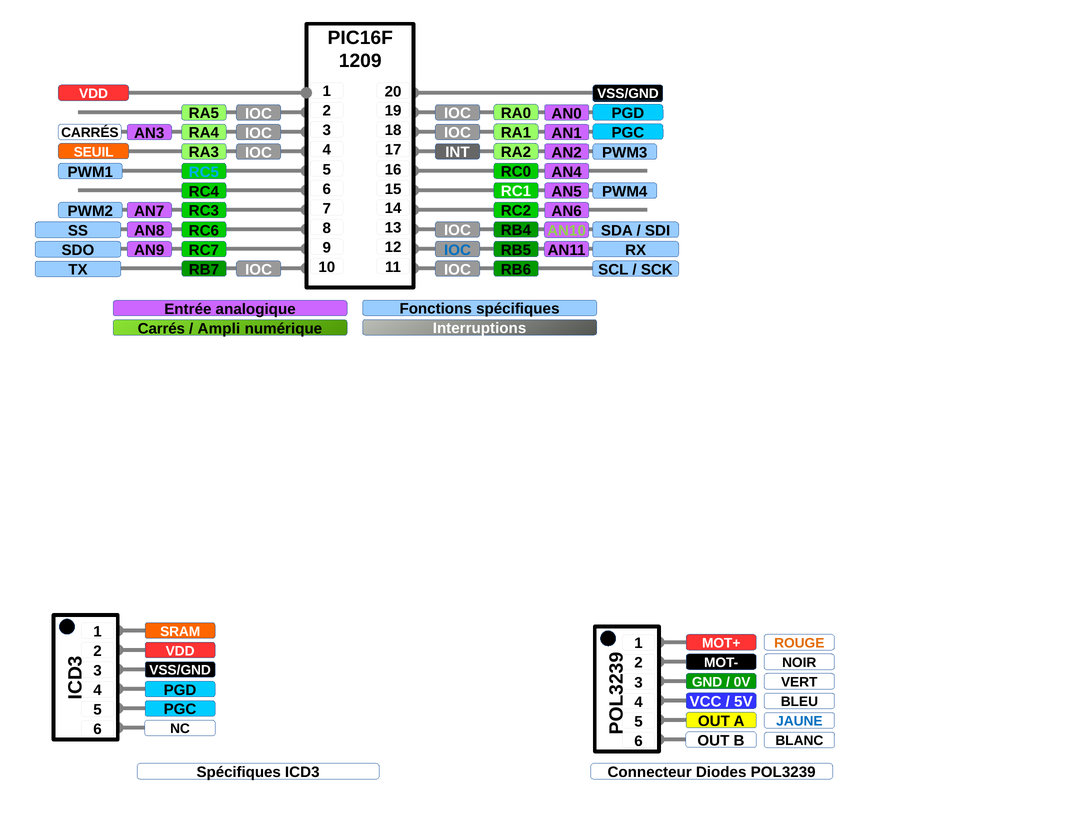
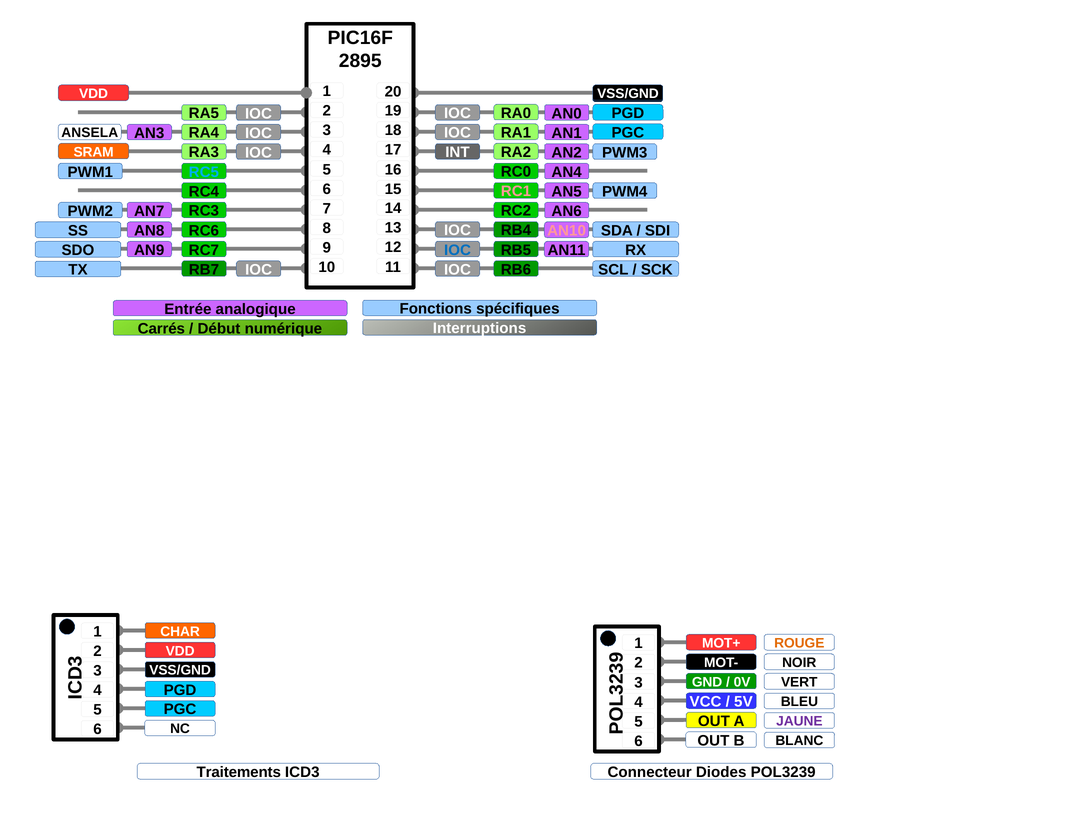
1209: 1209 -> 2895
CARRÉS at (90, 133): CARRÉS -> ANSELA
SEUIL: SEUIL -> SRAM
RC1 colour: white -> pink
AN10 colour: light green -> pink
Ampli: Ampli -> Début
SRAM: SRAM -> CHAR
JAUNE colour: blue -> purple
Spécifiques at (239, 772): Spécifiques -> Traitements
